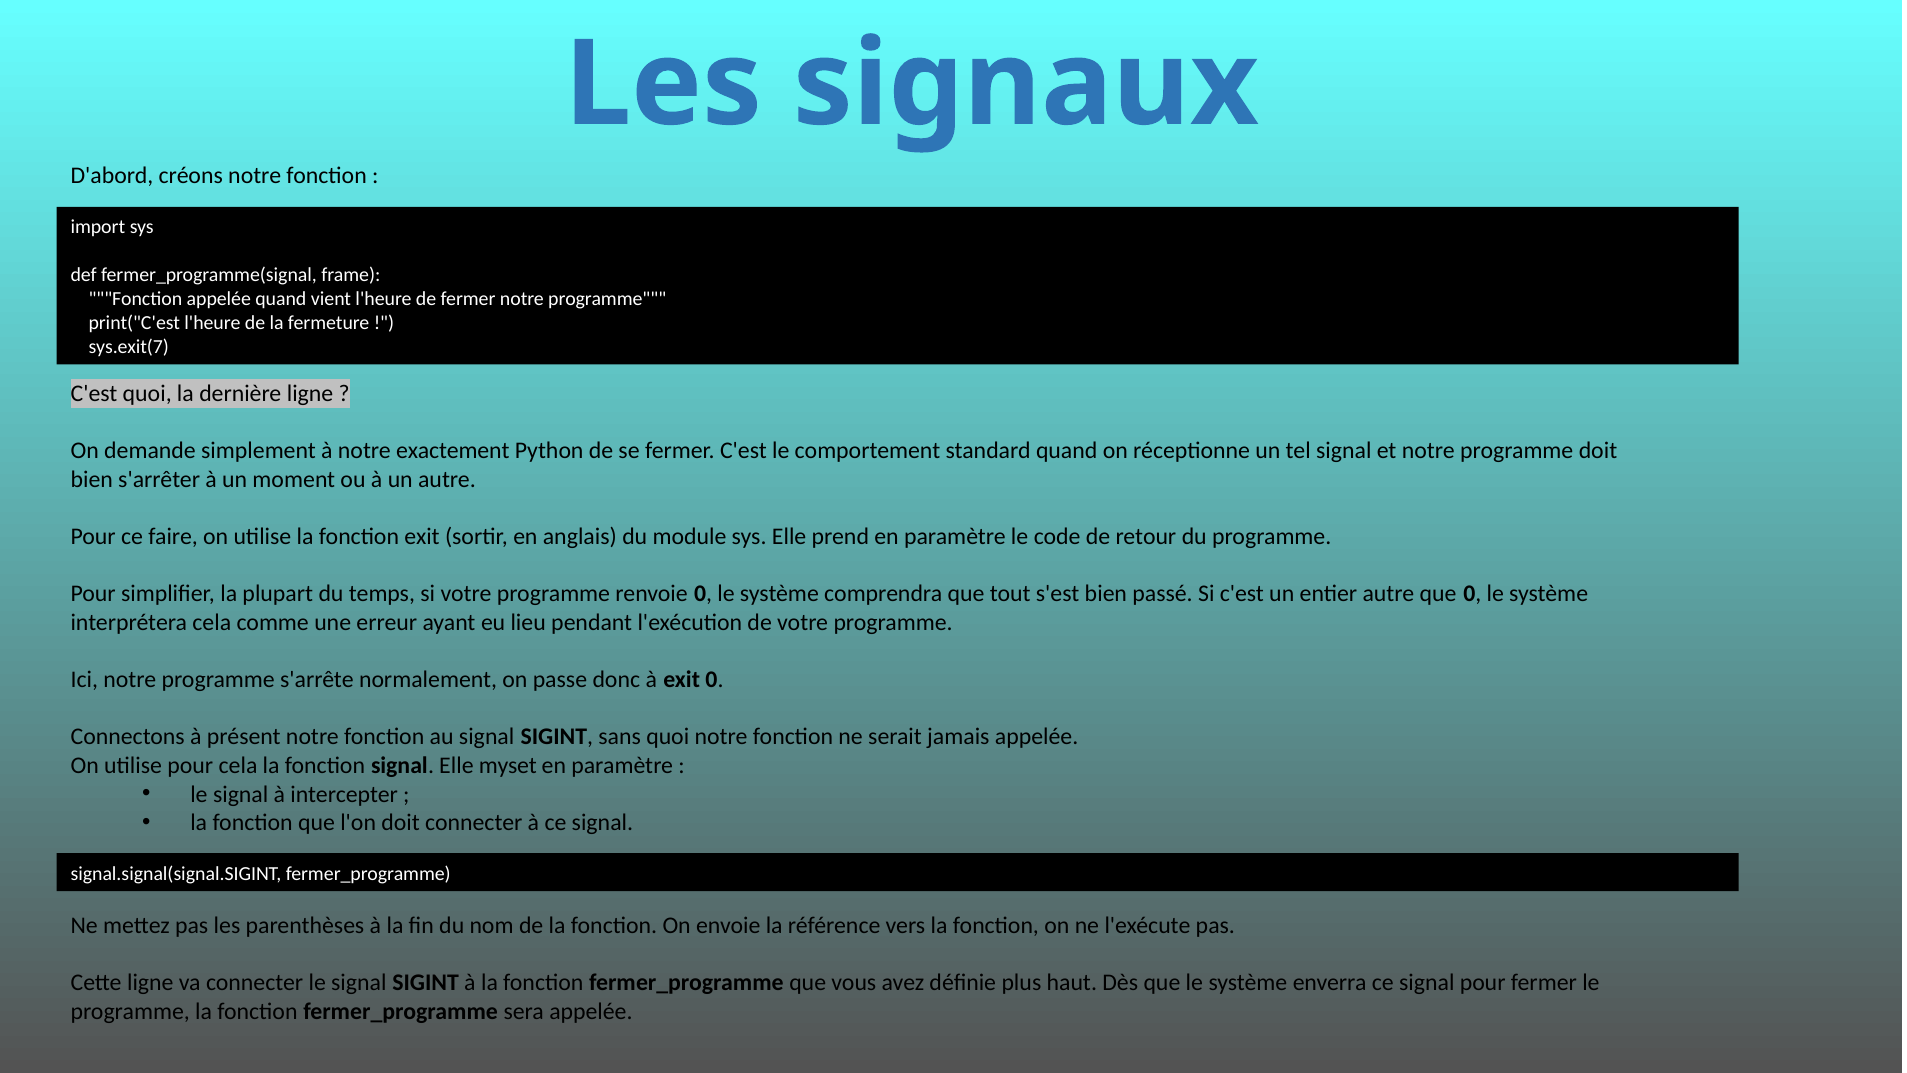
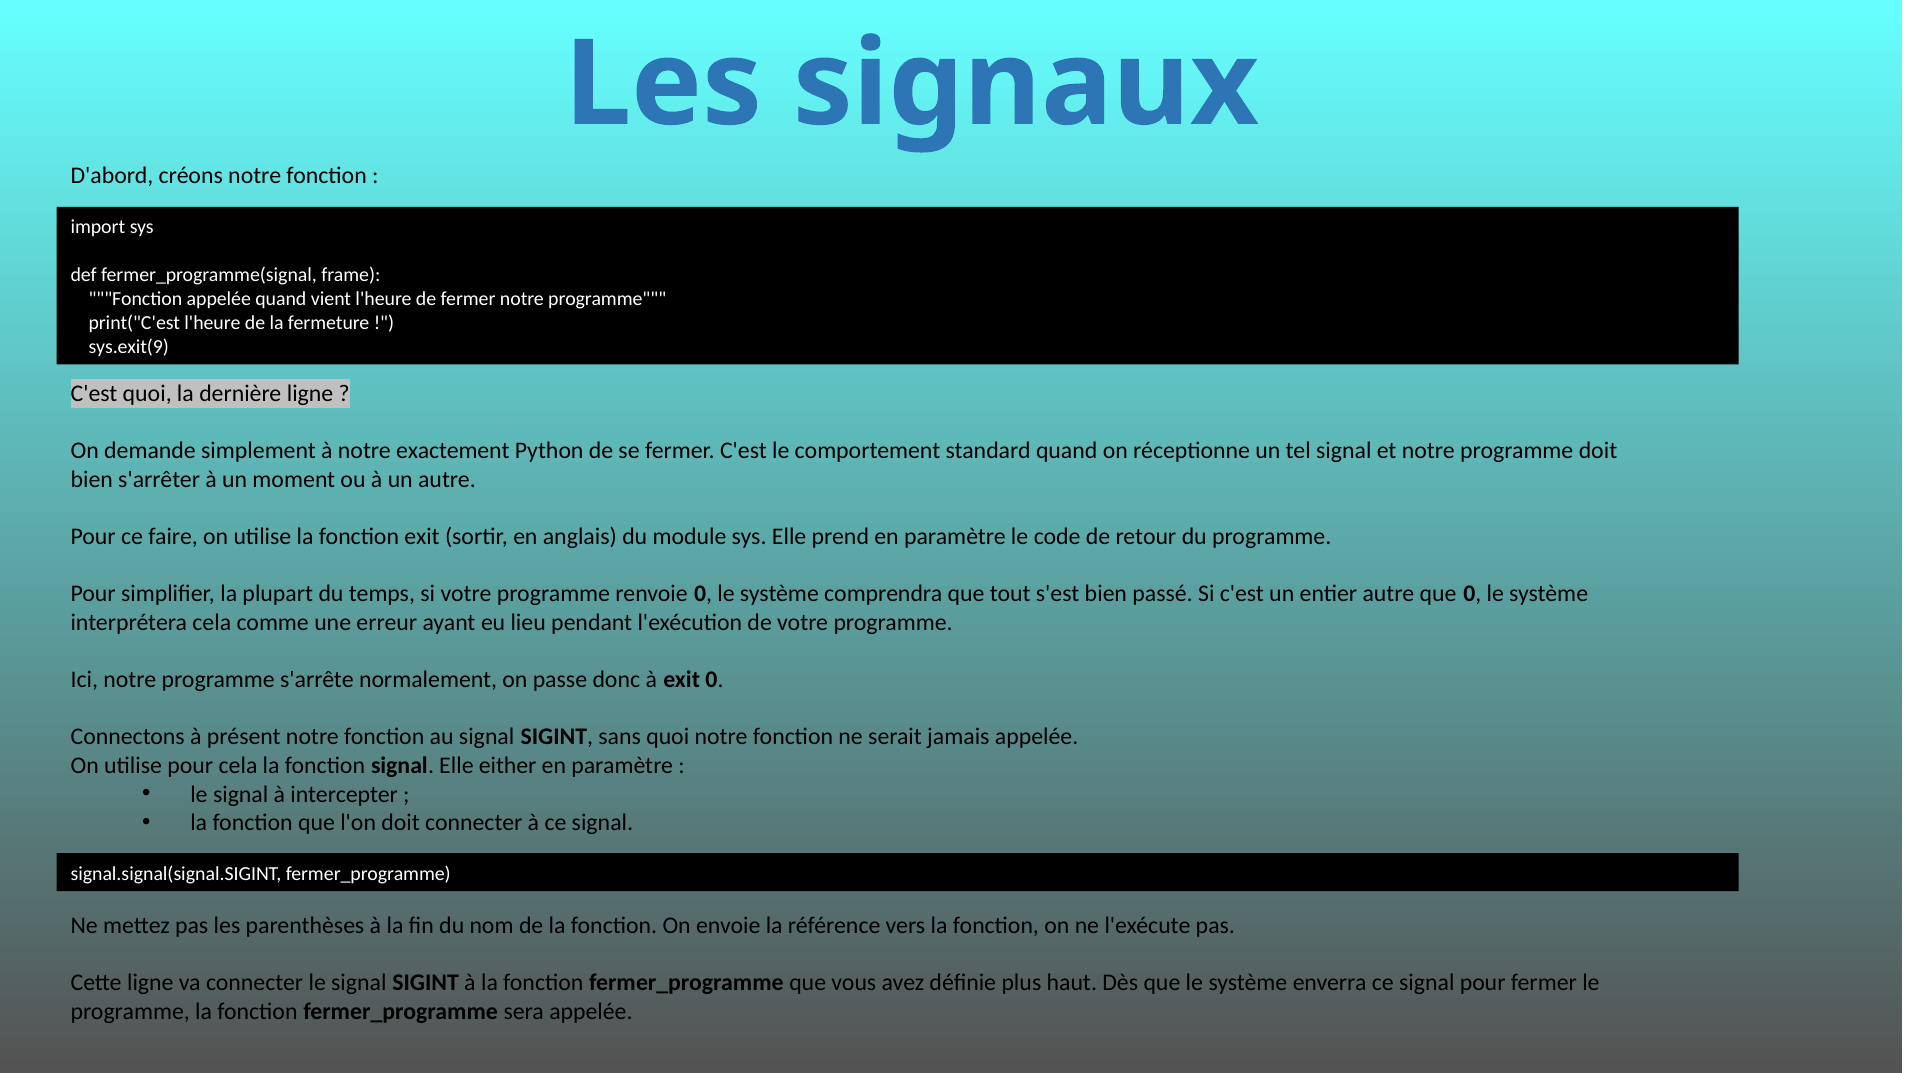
sys.exit(7: sys.exit(7 -> sys.exit(9
myset: myset -> either
